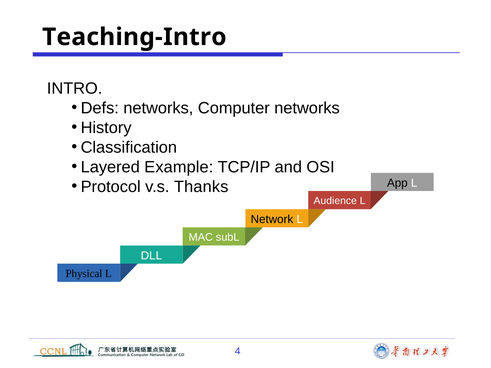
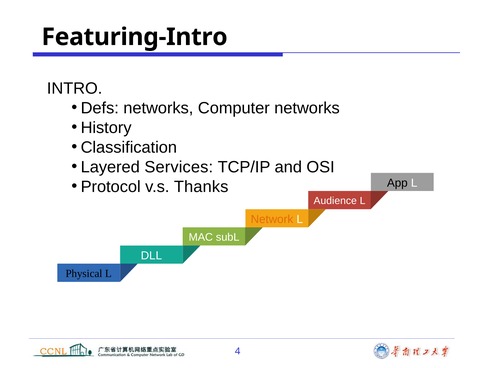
Teaching-Intro: Teaching-Intro -> Featuring-Intro
Example: Example -> Services
Network colour: black -> orange
